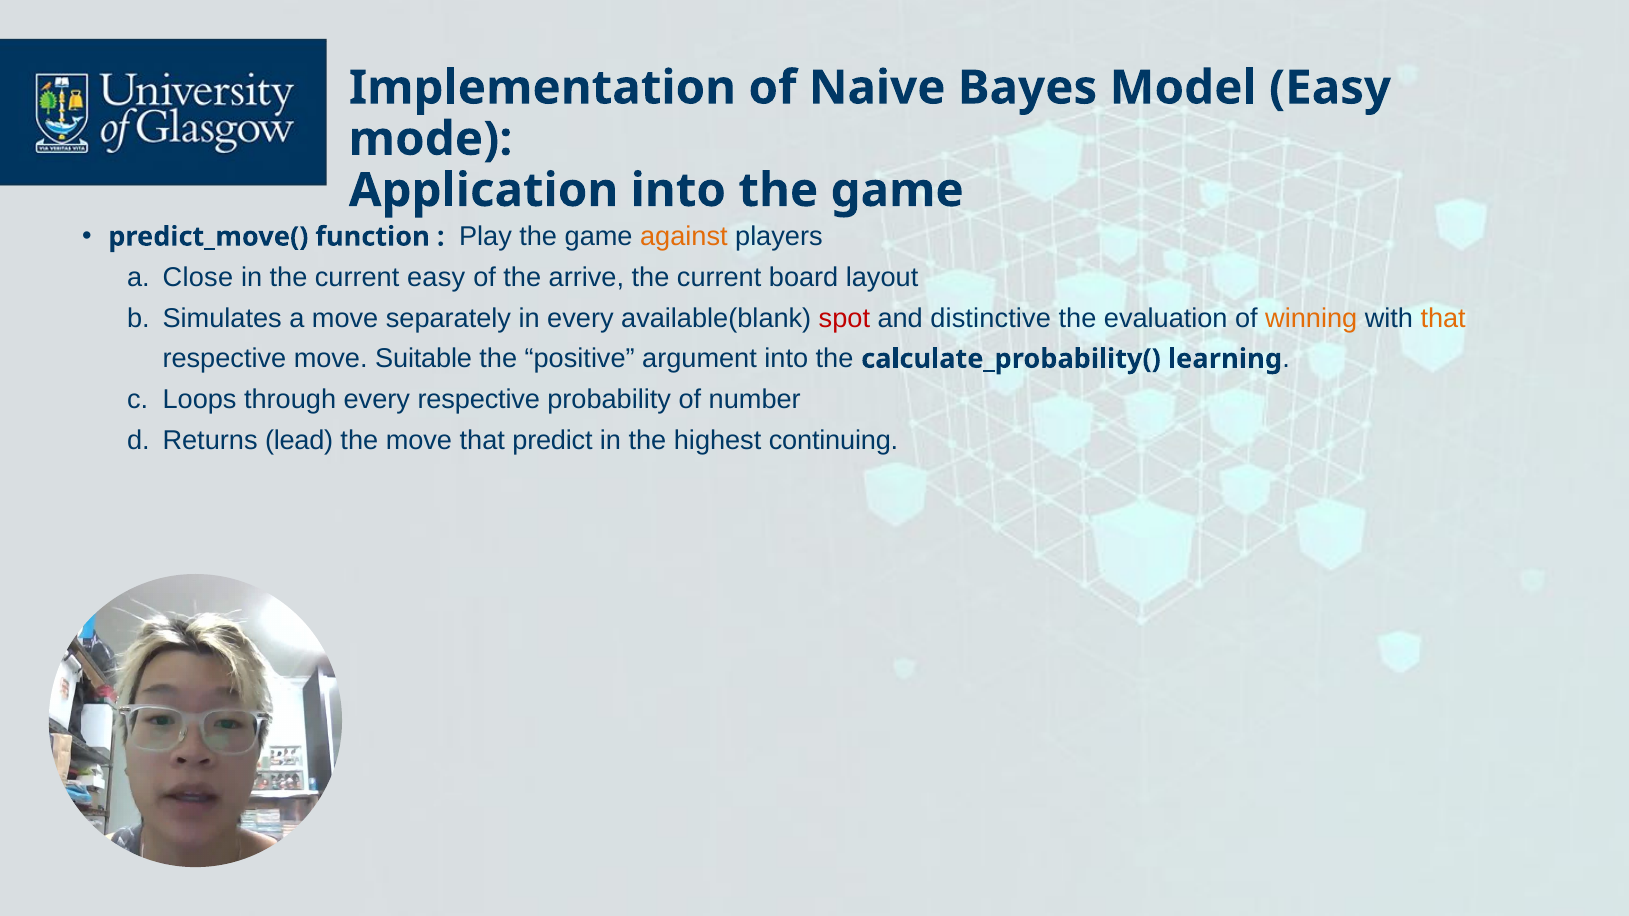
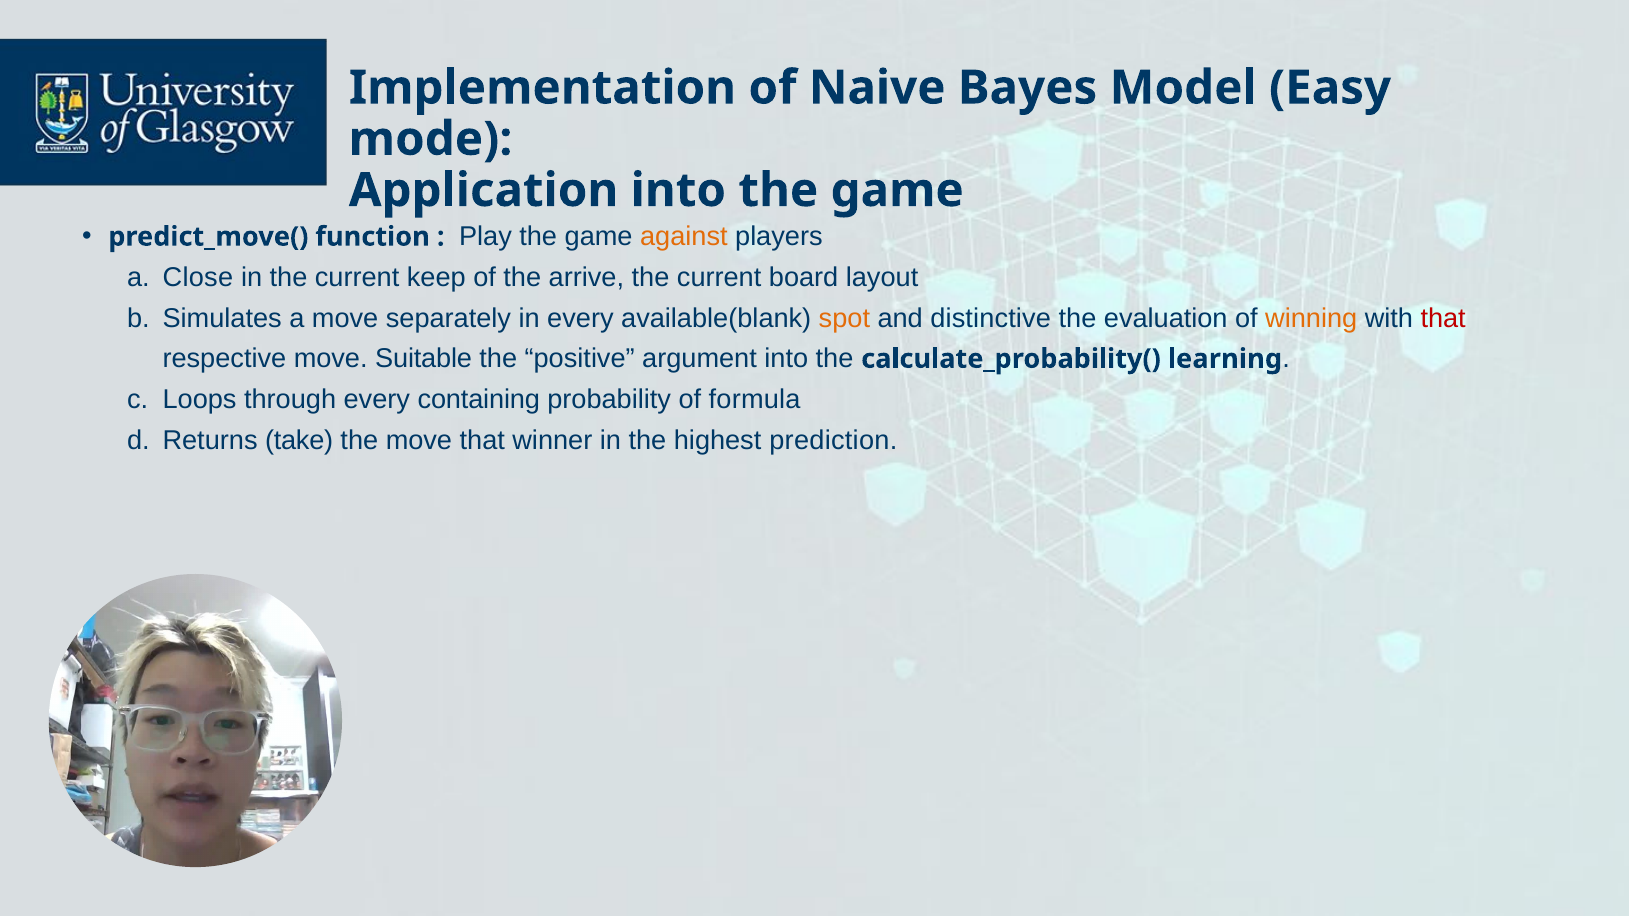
current easy: easy -> keep
spot colour: red -> orange
that at (1443, 318) colour: orange -> red
every respective: respective -> containing
number: number -> formula
lead: lead -> take
predict: predict -> winner
continuing: continuing -> prediction
